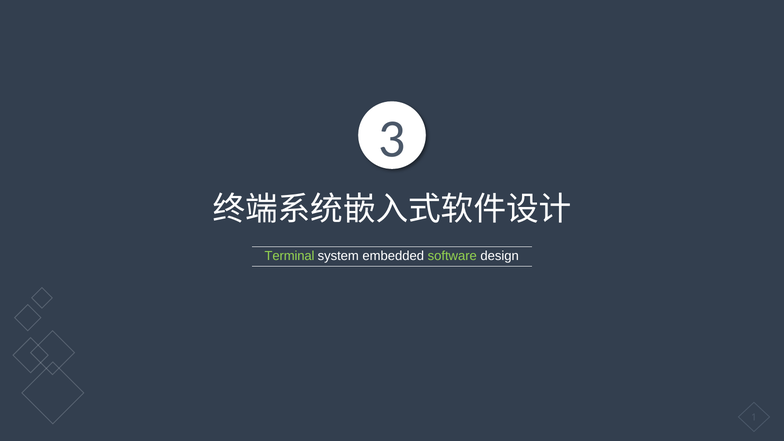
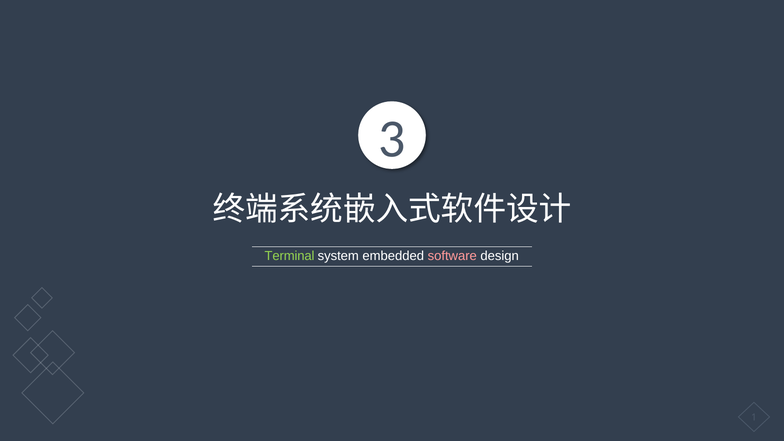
software colour: light green -> pink
